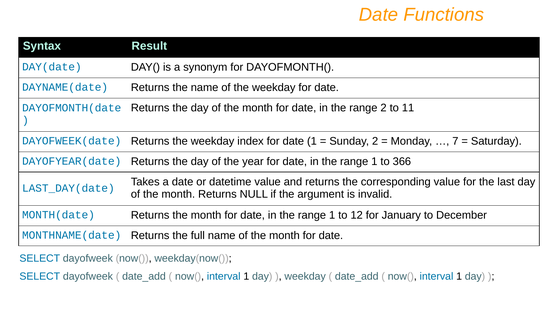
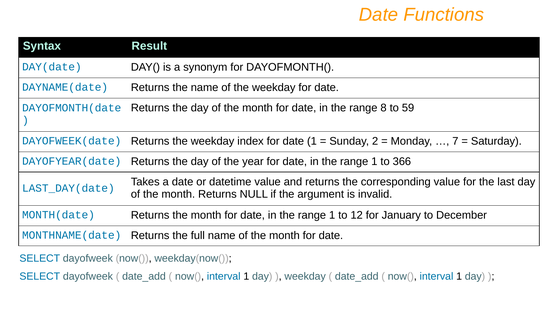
range 2: 2 -> 8
11: 11 -> 59
